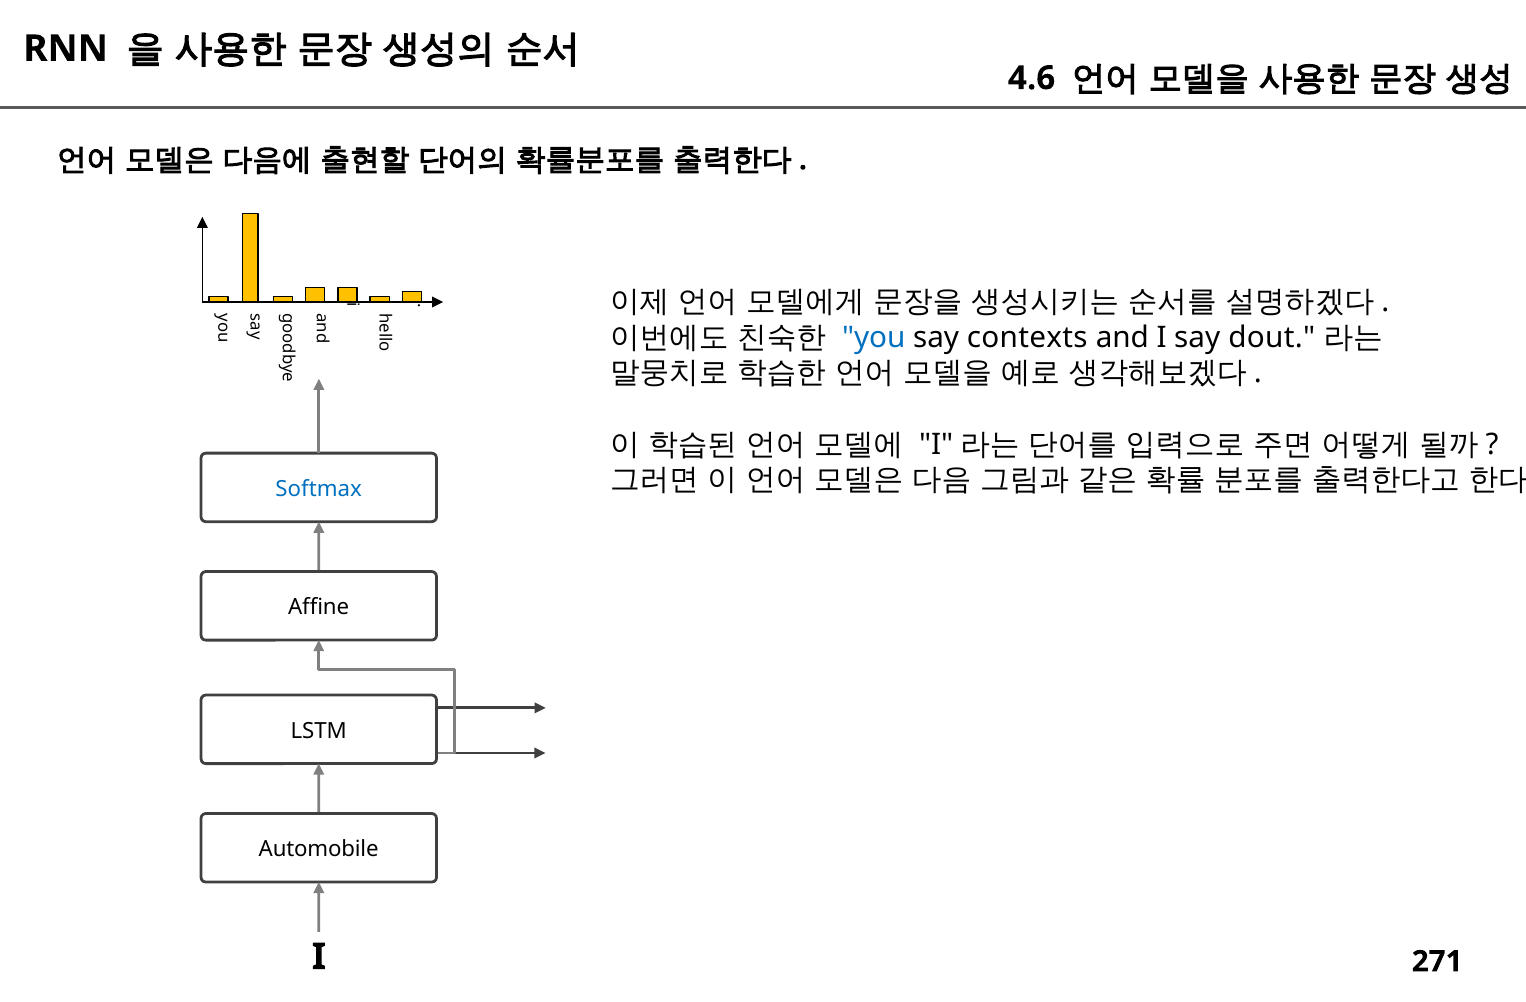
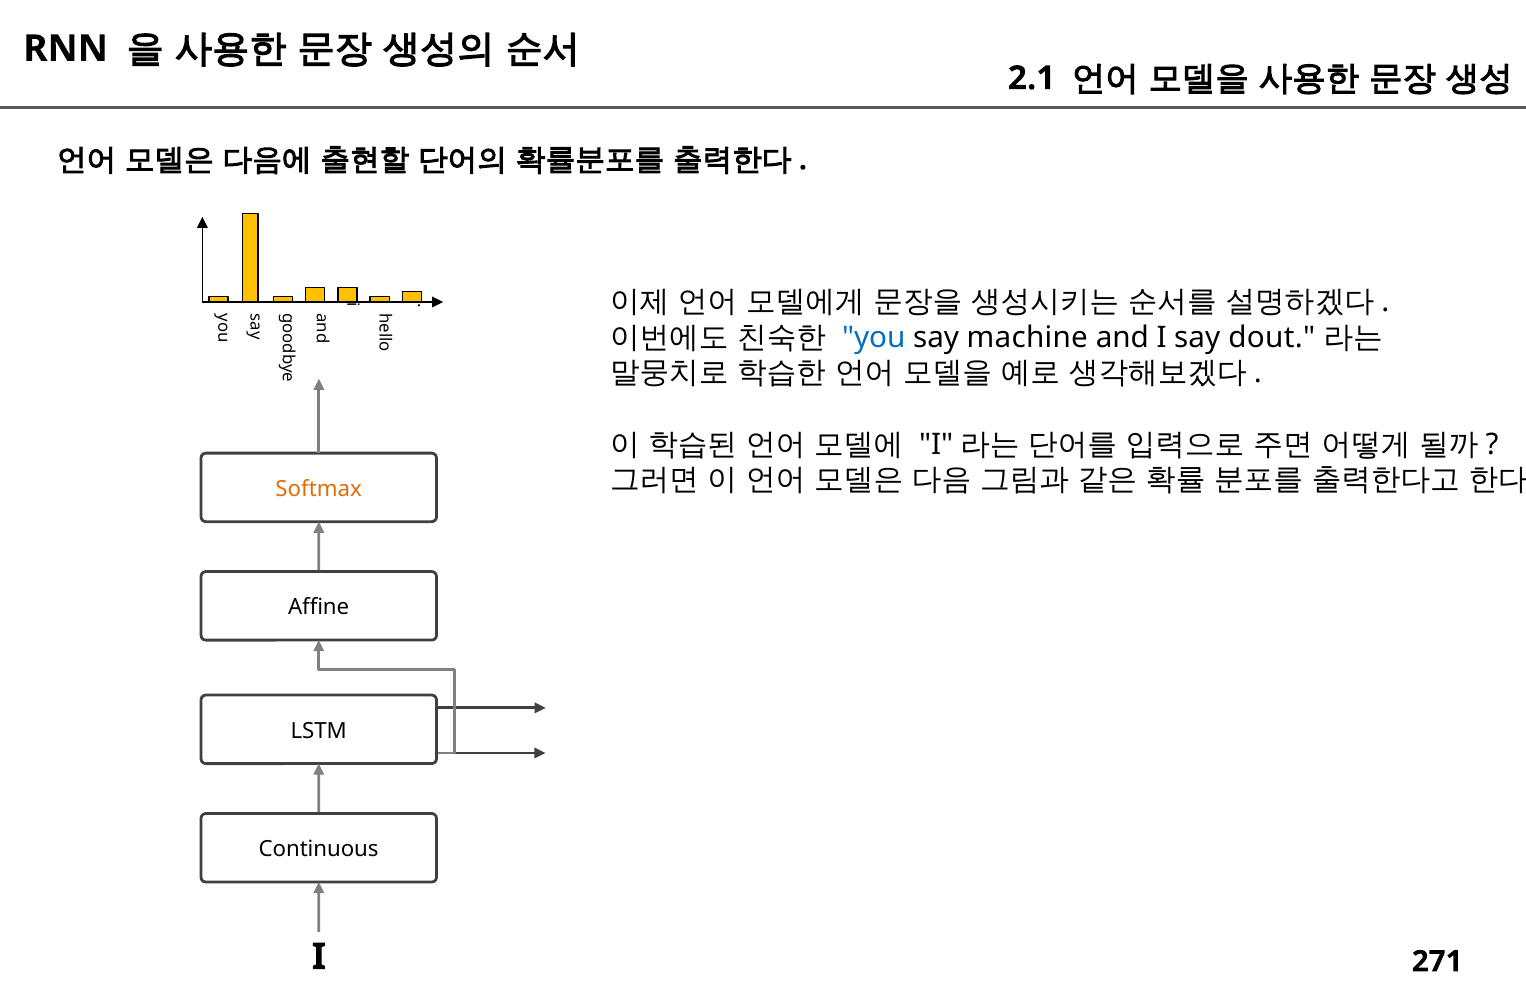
4.6: 4.6 -> 2.1
contexts: contexts -> machine
Softmax colour: blue -> orange
Automobile: Automobile -> Continuous
